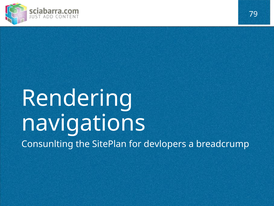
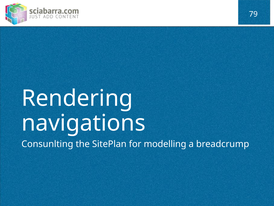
devlopers: devlopers -> modelling
